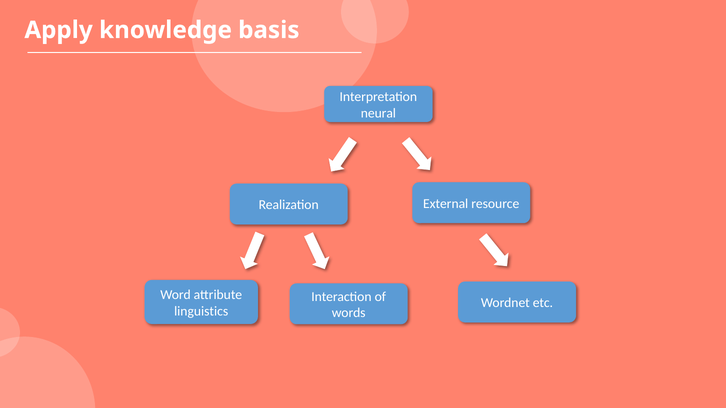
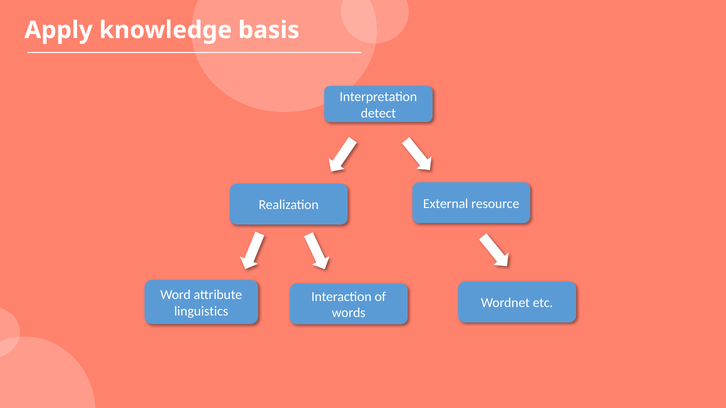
neural: neural -> detect
